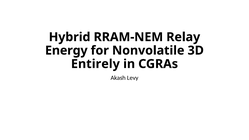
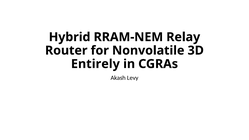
Energy: Energy -> Router
